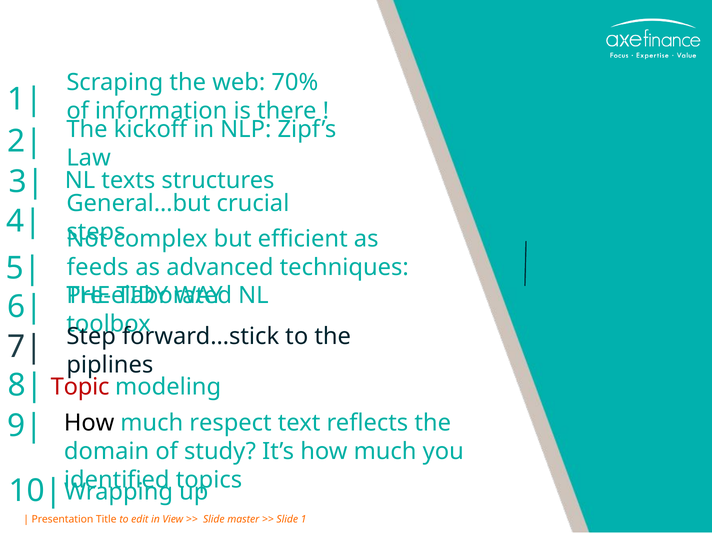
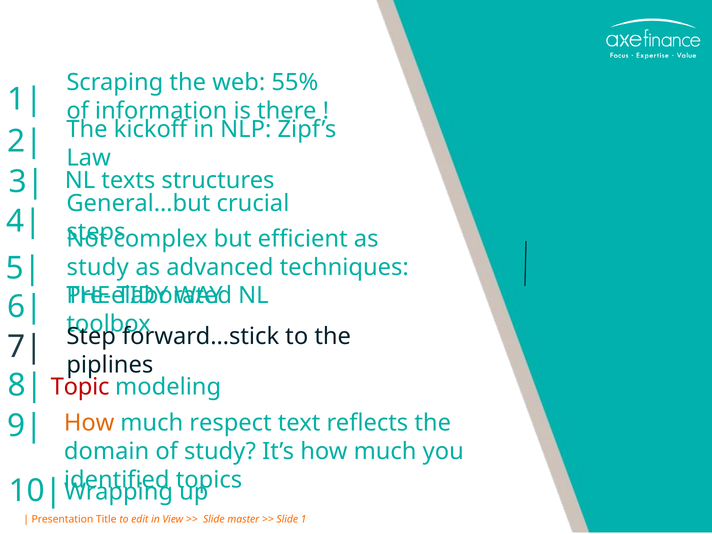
70%: 70% -> 55%
feeds at (98, 267): feeds -> study
How at (89, 423) colour: black -> orange
